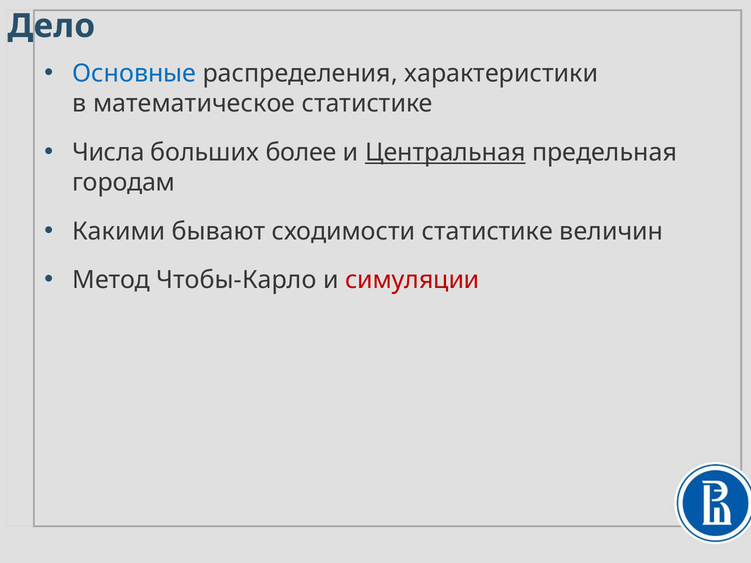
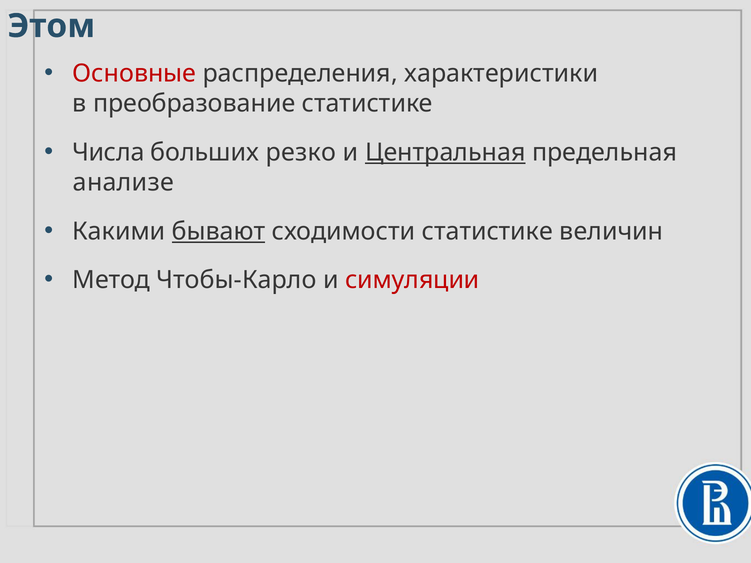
Дело: Дело -> Этом
Основные colour: blue -> red
математическое: математическое -> преобразование
более: более -> резко
городам: городам -> анализе
бывают underline: none -> present
